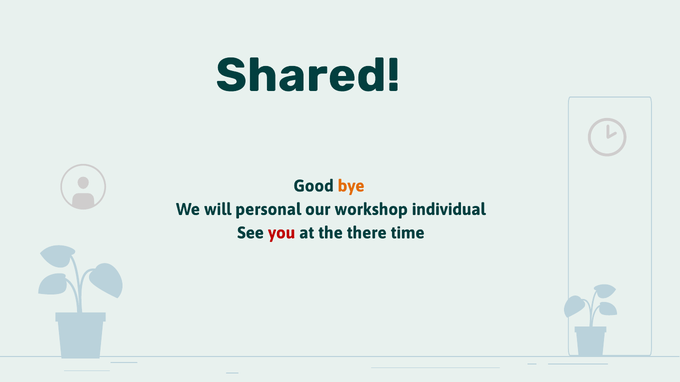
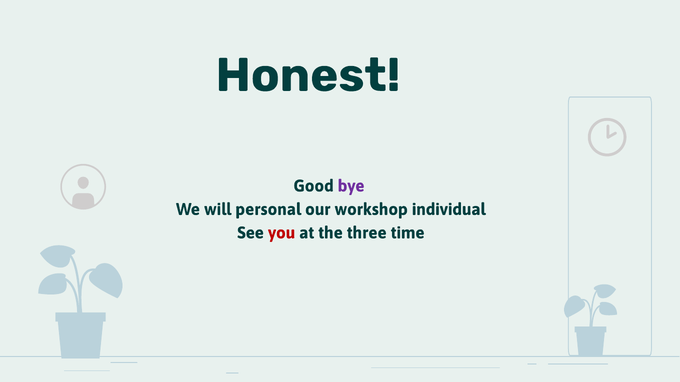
Shared: Shared -> Honest
bye colour: orange -> purple
there: there -> three
